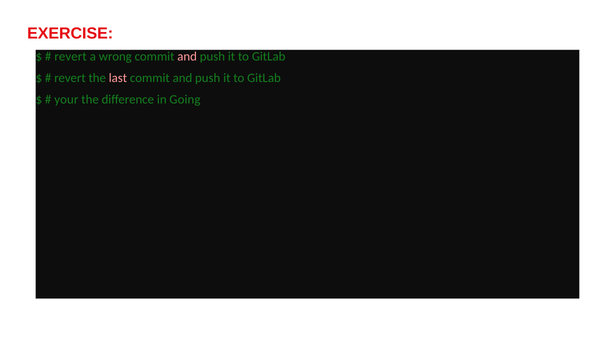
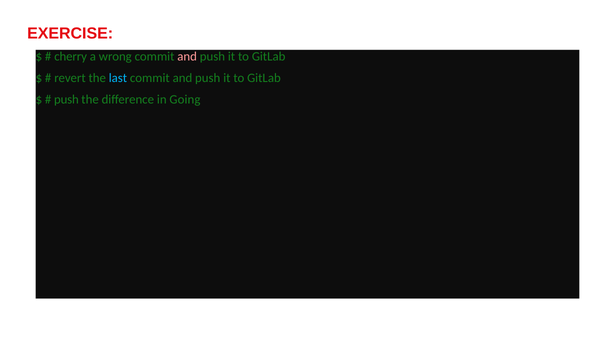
revert at (71, 57): revert -> cherry
last colour: pink -> light blue
your at (66, 100): your -> push
